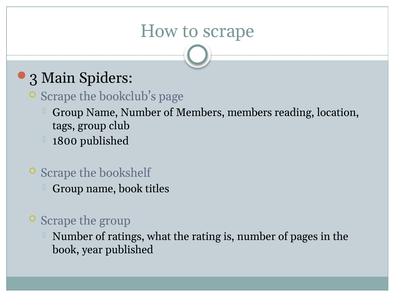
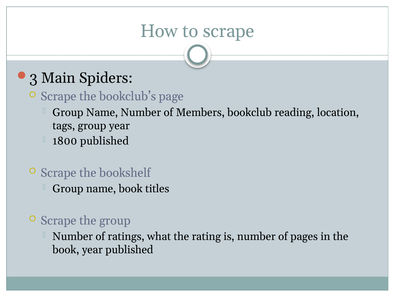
Members members: members -> bookclub
group club: club -> year
